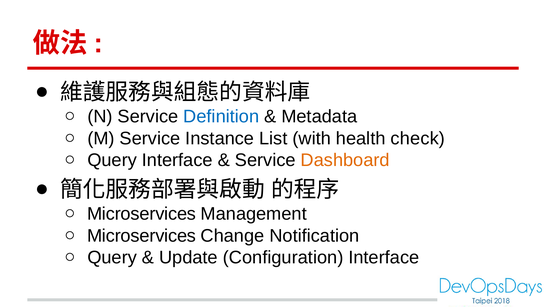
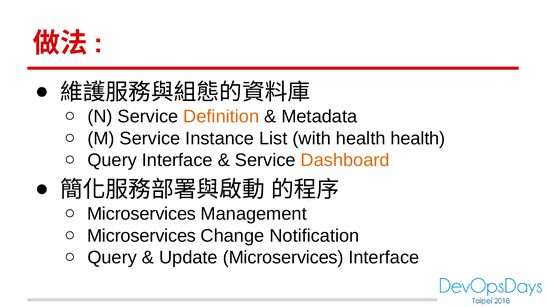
Definition colour: blue -> orange
health check: check -> health
Update Configuration: Configuration -> Microservices
